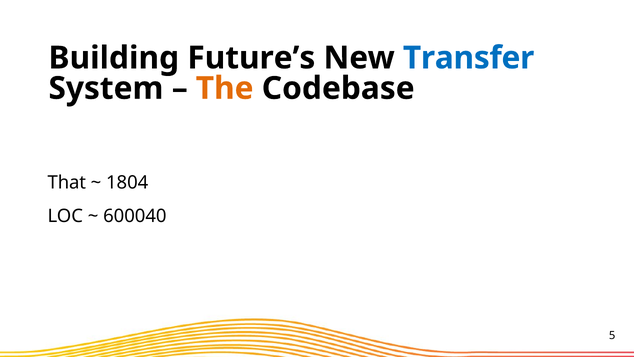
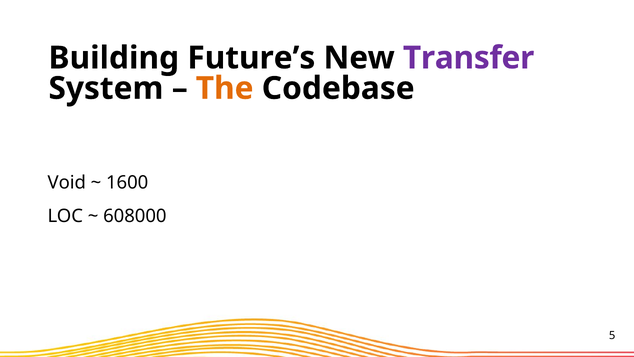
Transfer colour: blue -> purple
That: That -> Void
1804: 1804 -> 1600
600040: 600040 -> 608000
